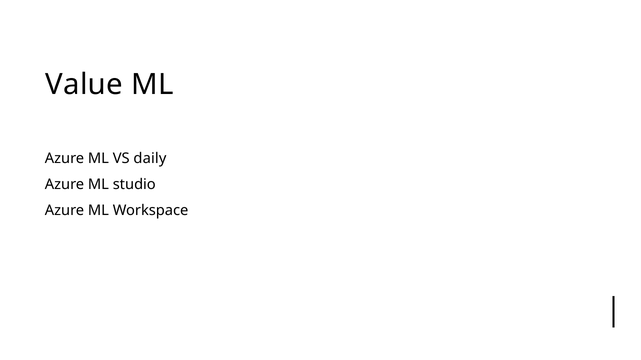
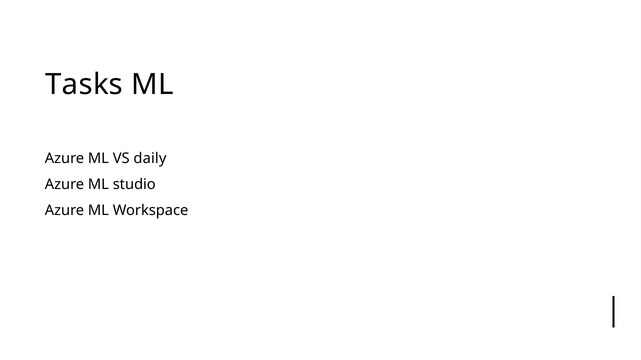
Value: Value -> Tasks
